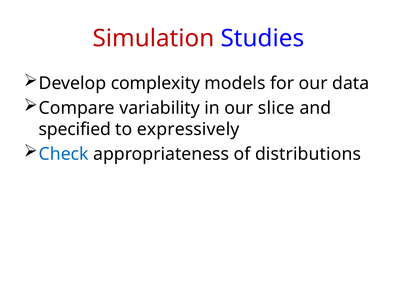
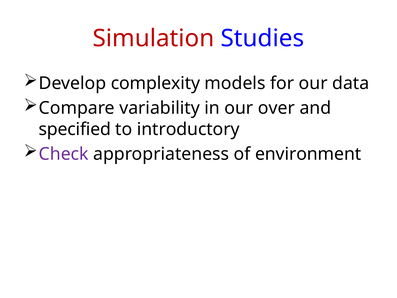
slice: slice -> over
expressively: expressively -> introductory
Check colour: blue -> purple
distributions: distributions -> environment
